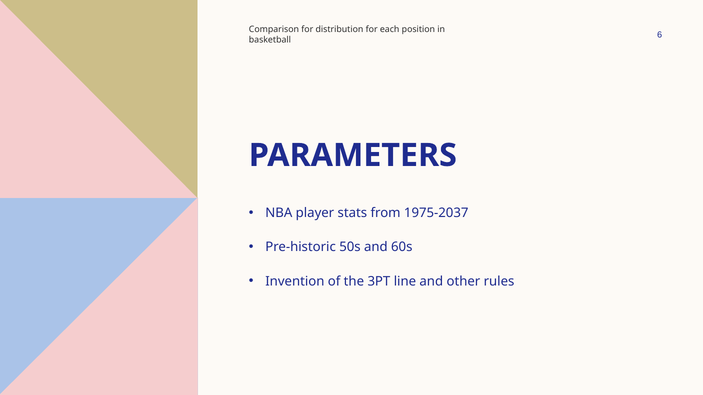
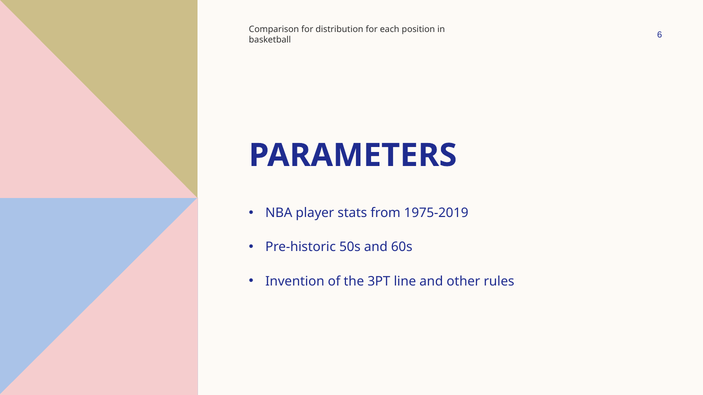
1975-2037: 1975-2037 -> 1975-2019
